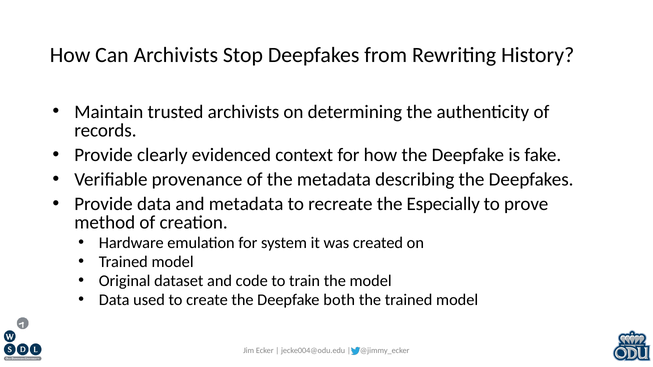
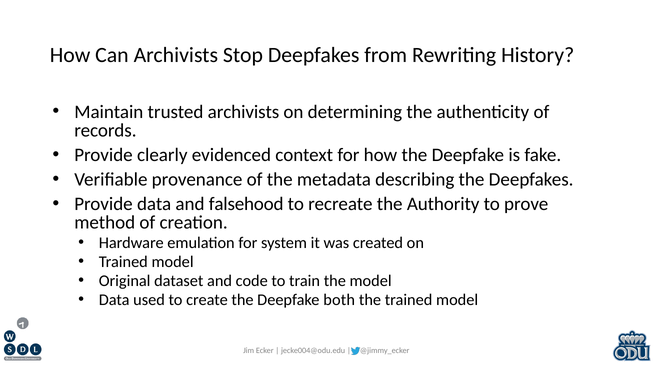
and metadata: metadata -> falsehood
Especially: Especially -> Authority
